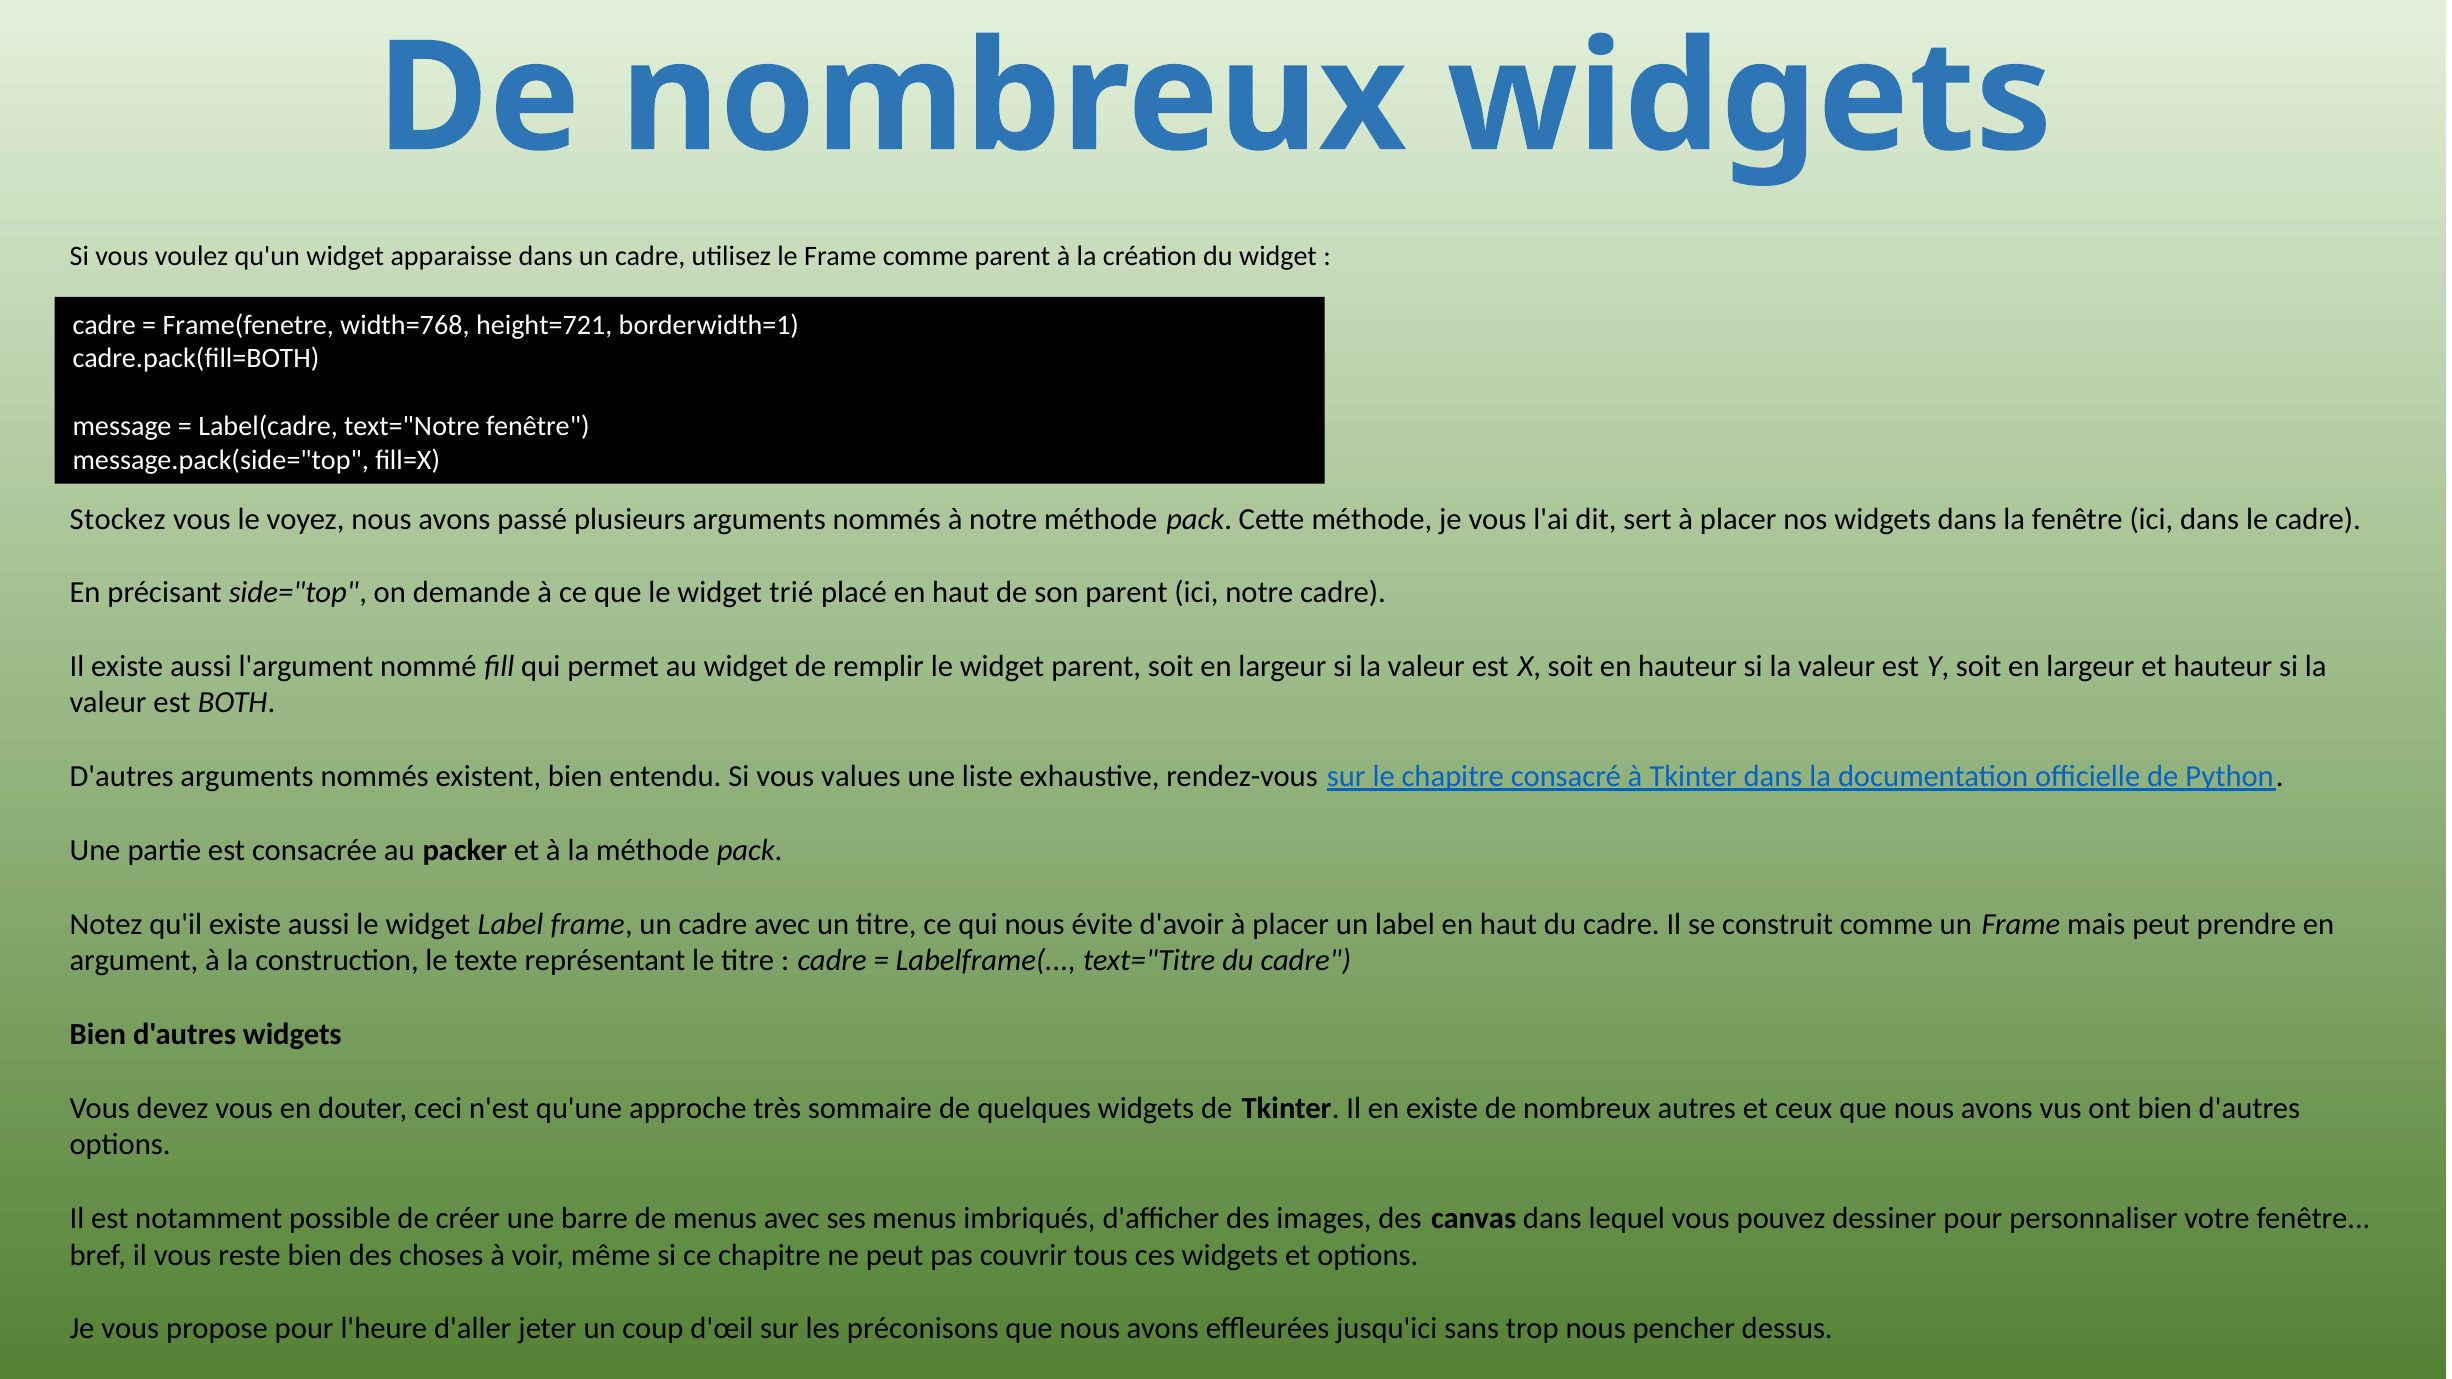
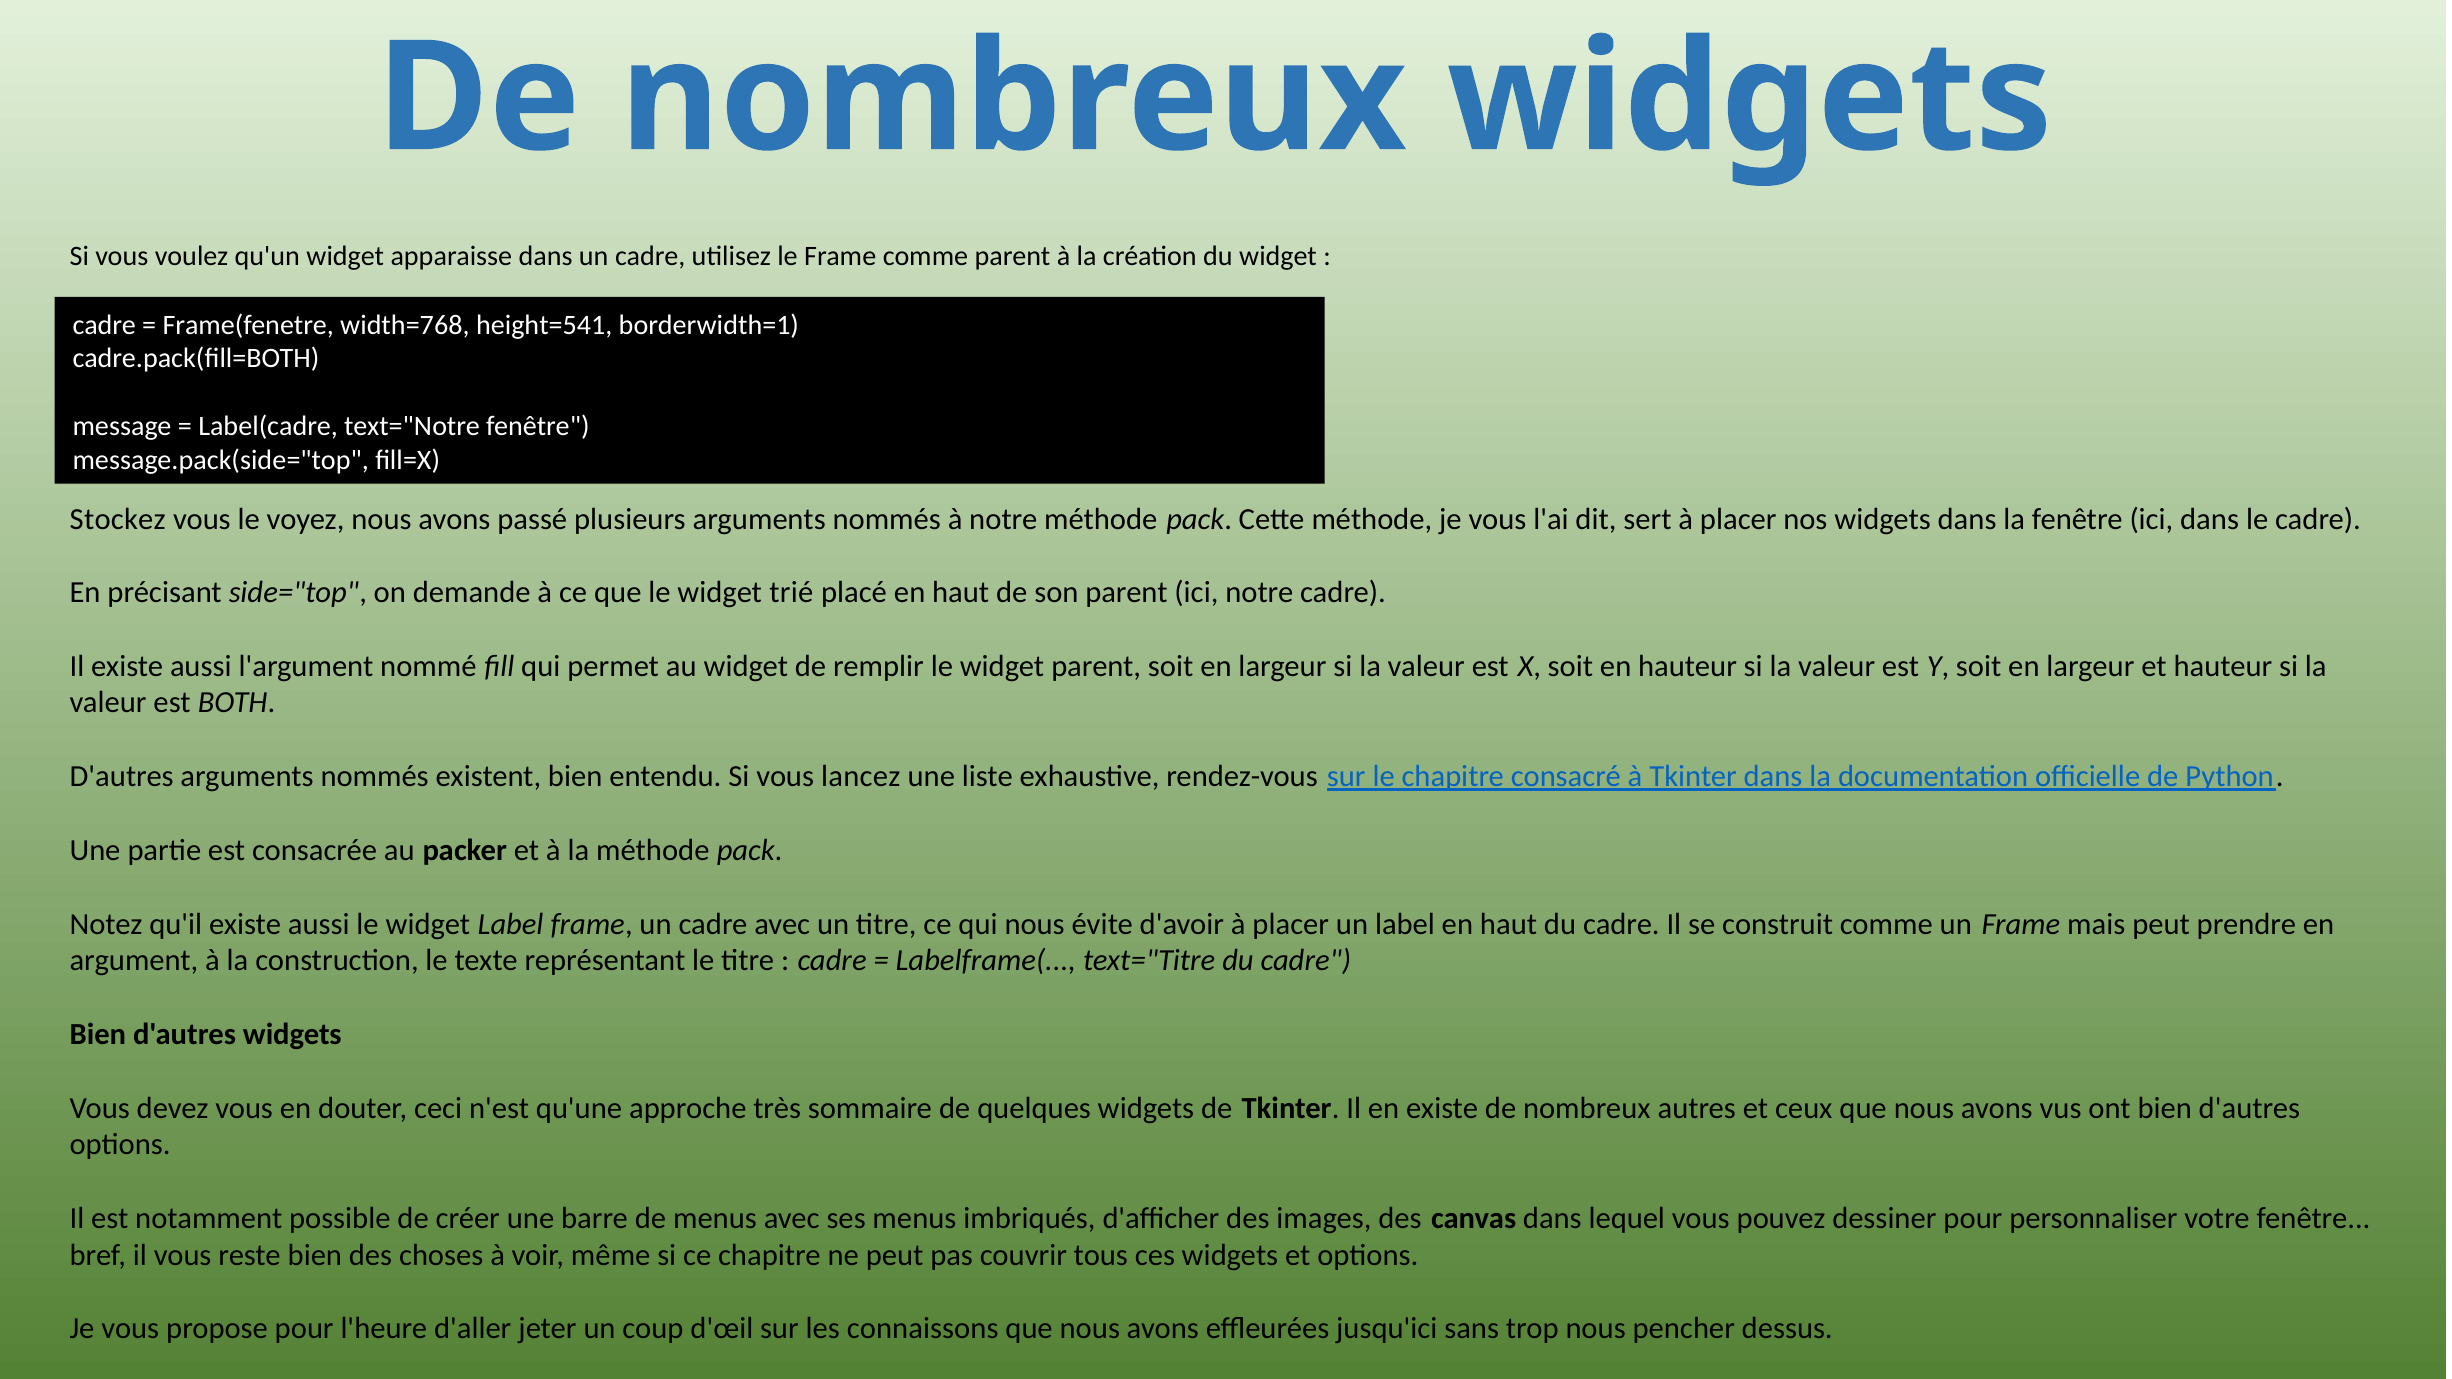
height=721: height=721 -> height=541
values: values -> lancez
préconisons: préconisons -> connaissons
